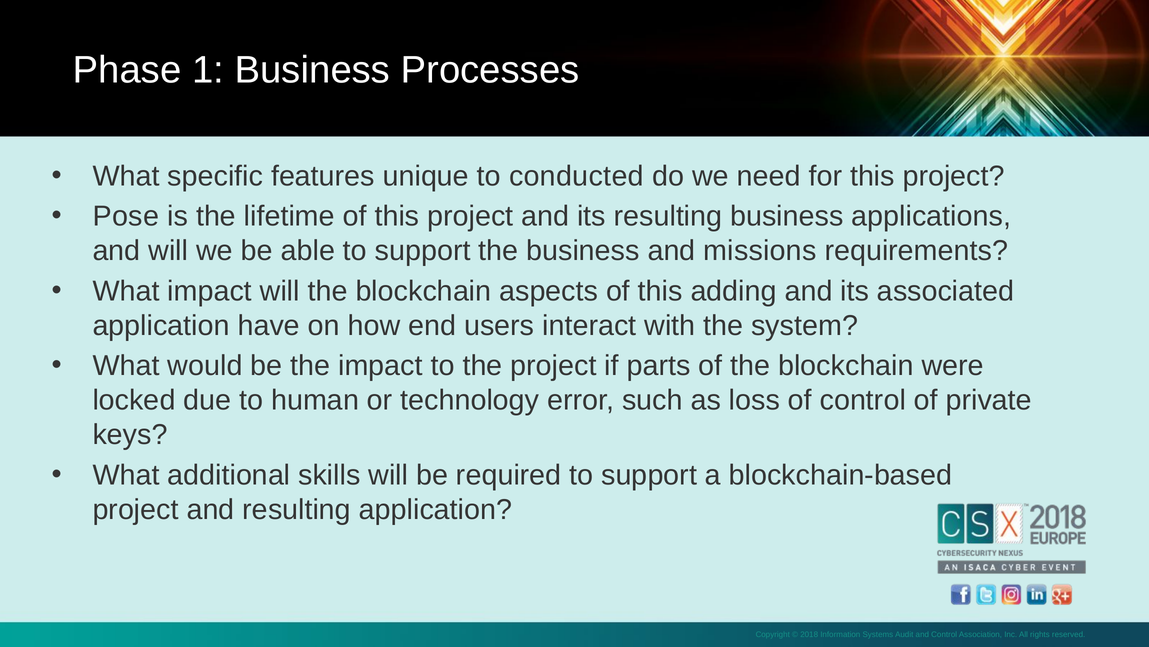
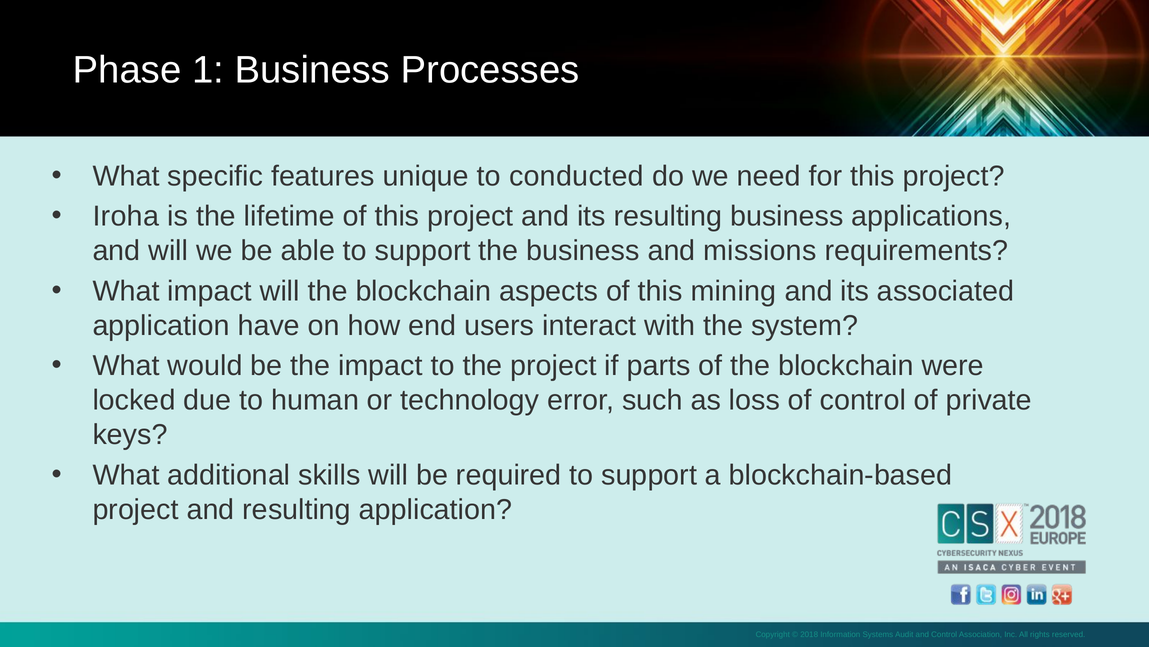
Pose: Pose -> Iroha
adding: adding -> mining
